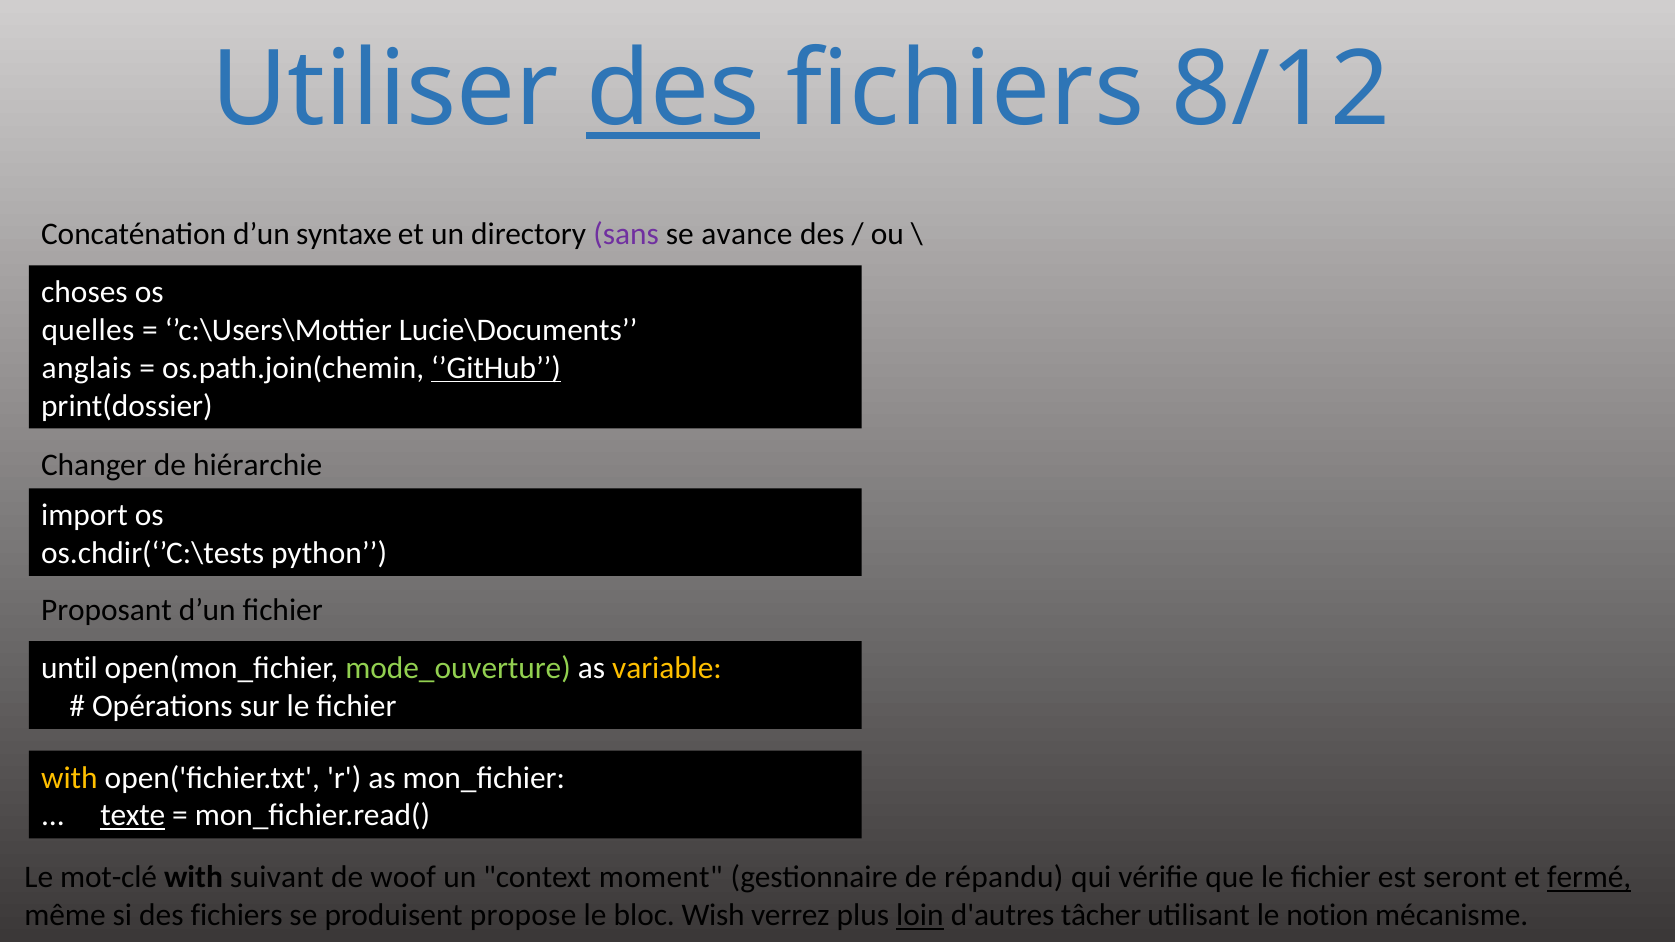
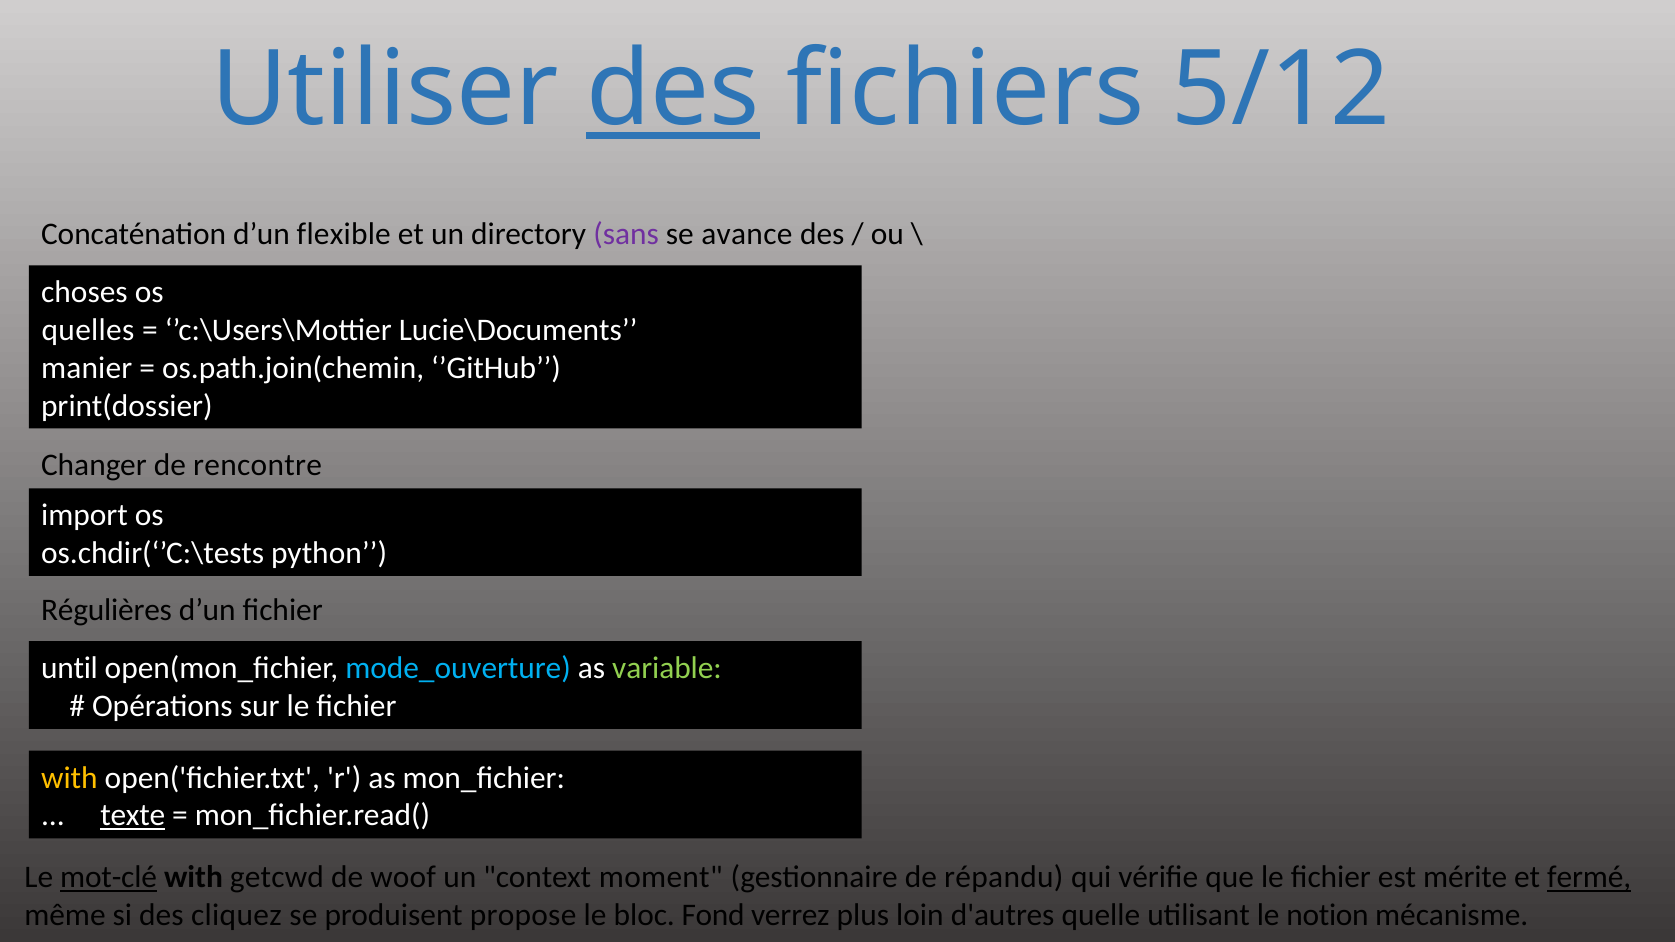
8/12: 8/12 -> 5/12
syntaxe: syntaxe -> flexible
anglais: anglais -> manier
’GitHub underline: present -> none
hiérarchie: hiérarchie -> rencontre
Proposant: Proposant -> Régulières
mode_ouverture colour: light green -> light blue
variable colour: yellow -> light green
mot-clé underline: none -> present
suivant: suivant -> getcwd
seront: seront -> mérite
si des fichiers: fichiers -> cliquez
Wish: Wish -> Fond
loin underline: present -> none
tâcher: tâcher -> quelle
